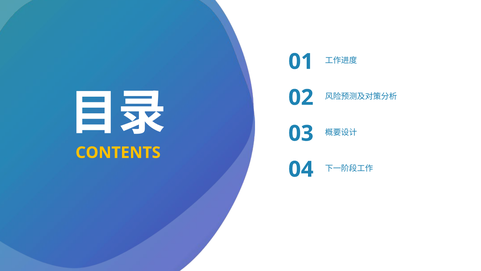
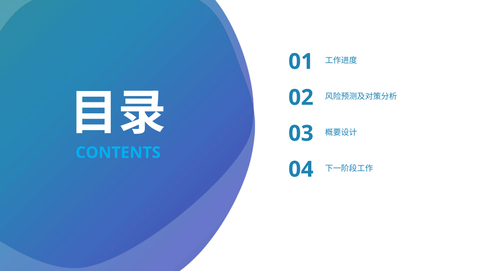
CONTENTS colour: yellow -> light blue
